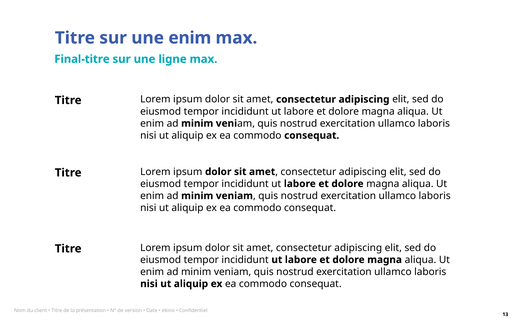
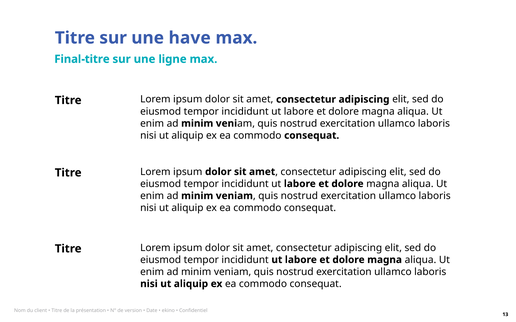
une enim: enim -> have
